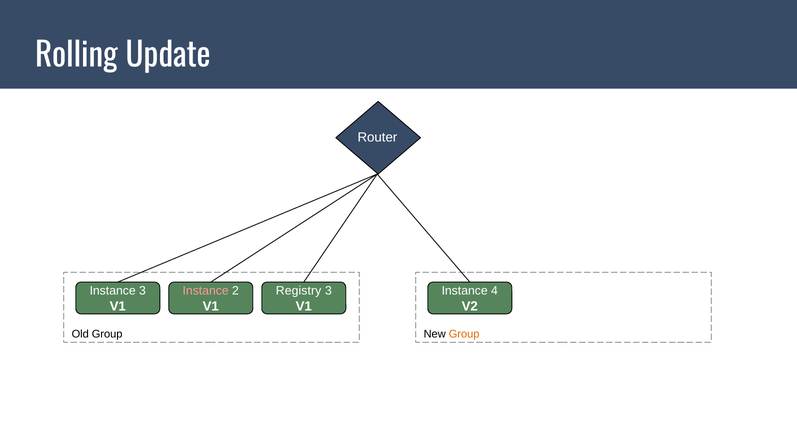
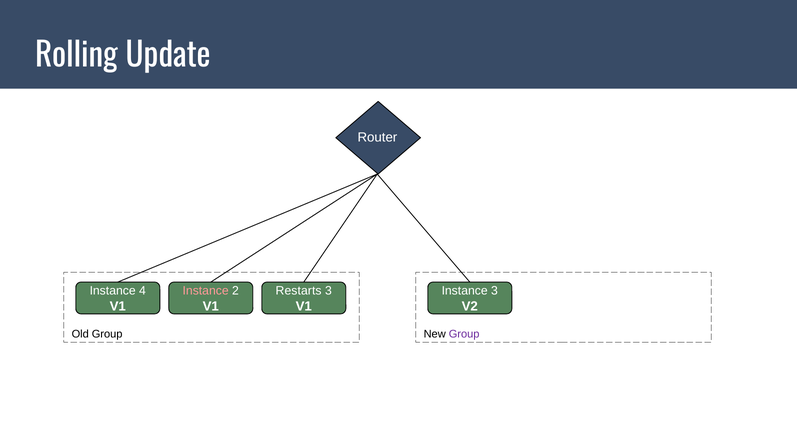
Instance 3: 3 -> 4
Registry: Registry -> Restarts
Instance 4: 4 -> 3
Group at (464, 334) colour: orange -> purple
